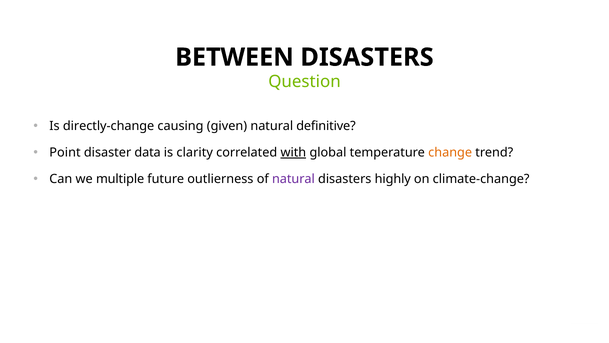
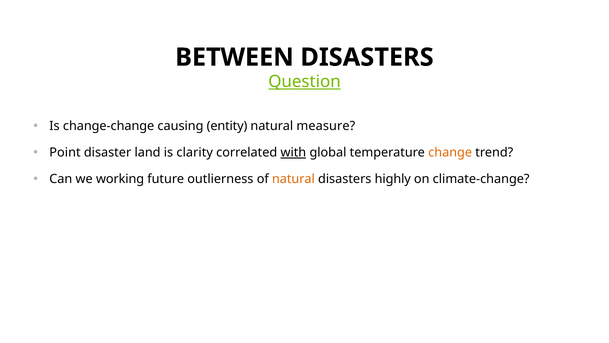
Question underline: none -> present
directly-change: directly-change -> change-change
given: given -> entity
definitive: definitive -> measure
data: data -> land
multiple: multiple -> working
natural at (293, 179) colour: purple -> orange
